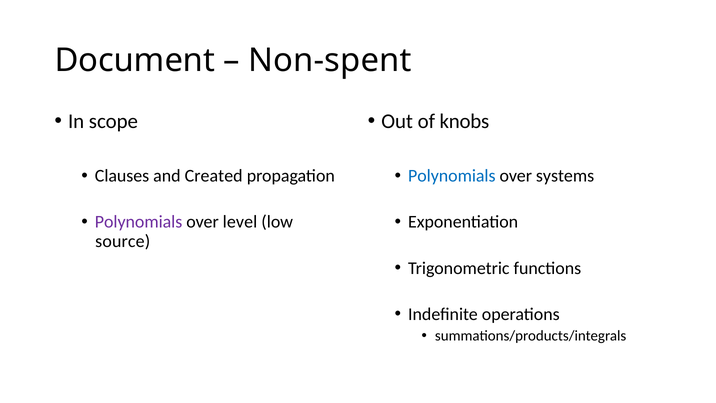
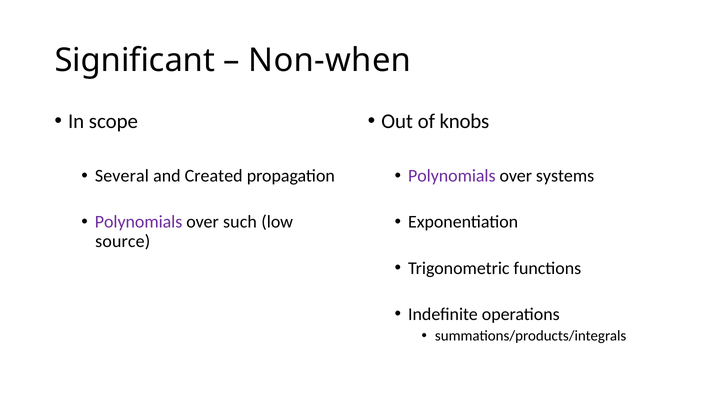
Document: Document -> Significant
Non-spent: Non-spent -> Non-when
Clauses: Clauses -> Several
Polynomials at (452, 176) colour: blue -> purple
level: level -> such
